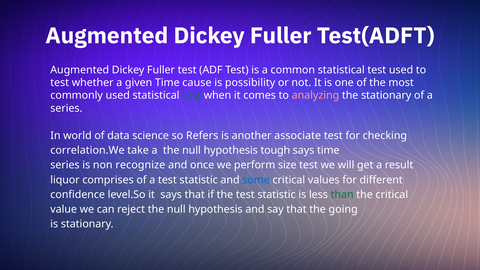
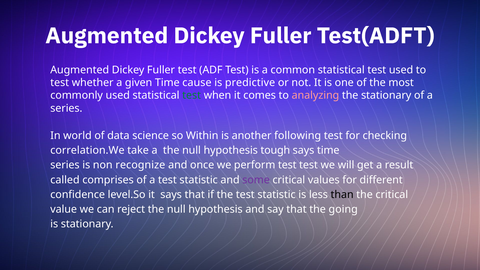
possibility: possibility -> predictive
Refers: Refers -> Within
associate: associate -> following
perform size: size -> test
liquor: liquor -> called
some colour: blue -> purple
than colour: green -> black
